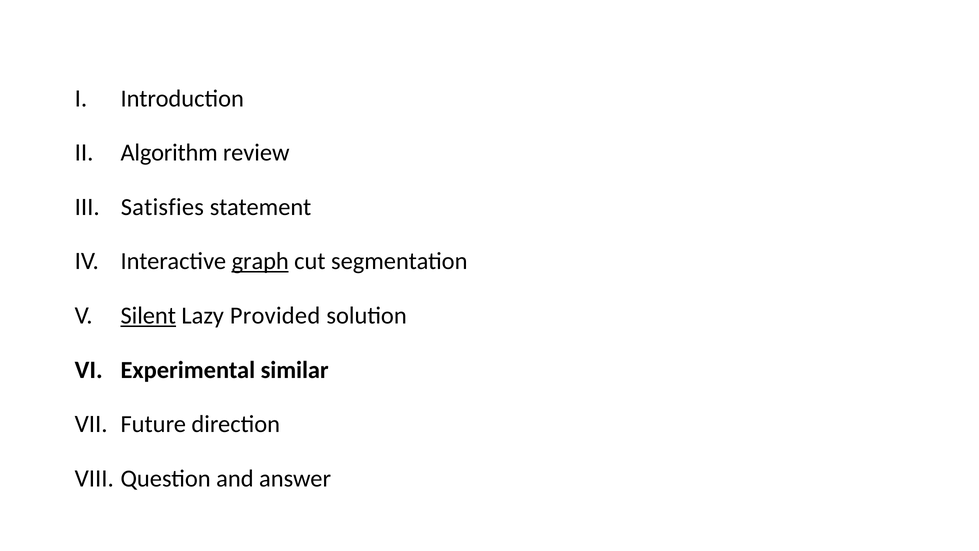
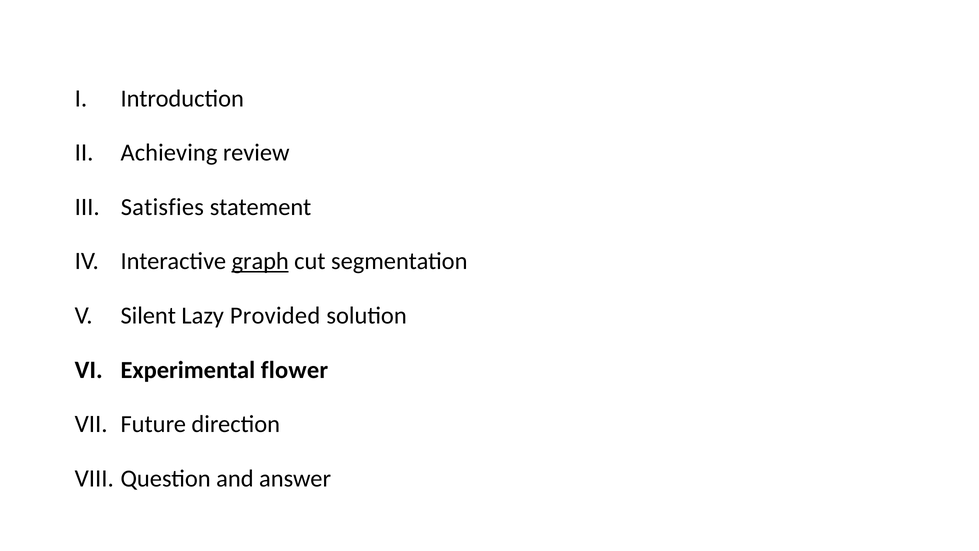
Algorithm: Algorithm -> Achieving
Silent underline: present -> none
similar: similar -> flower
